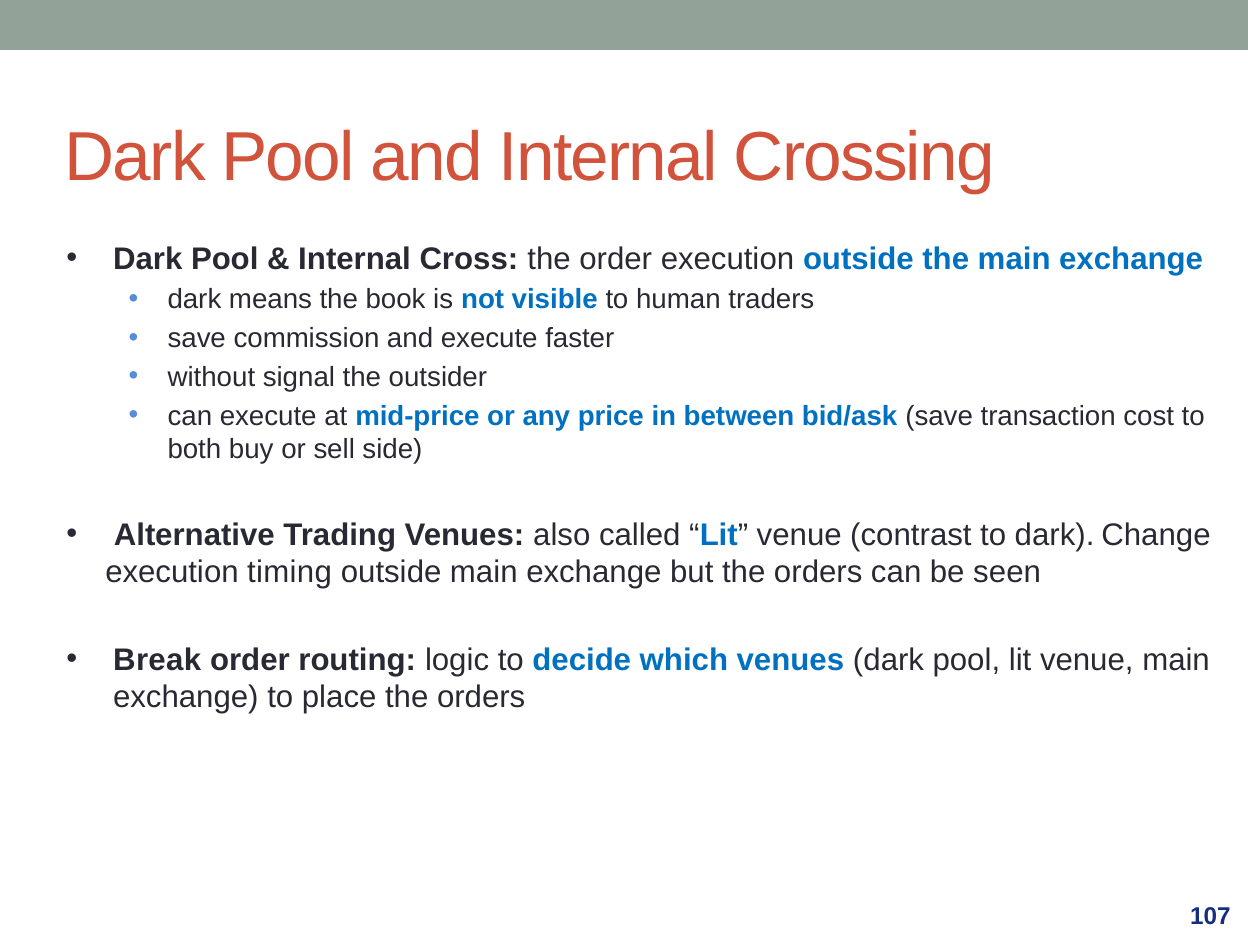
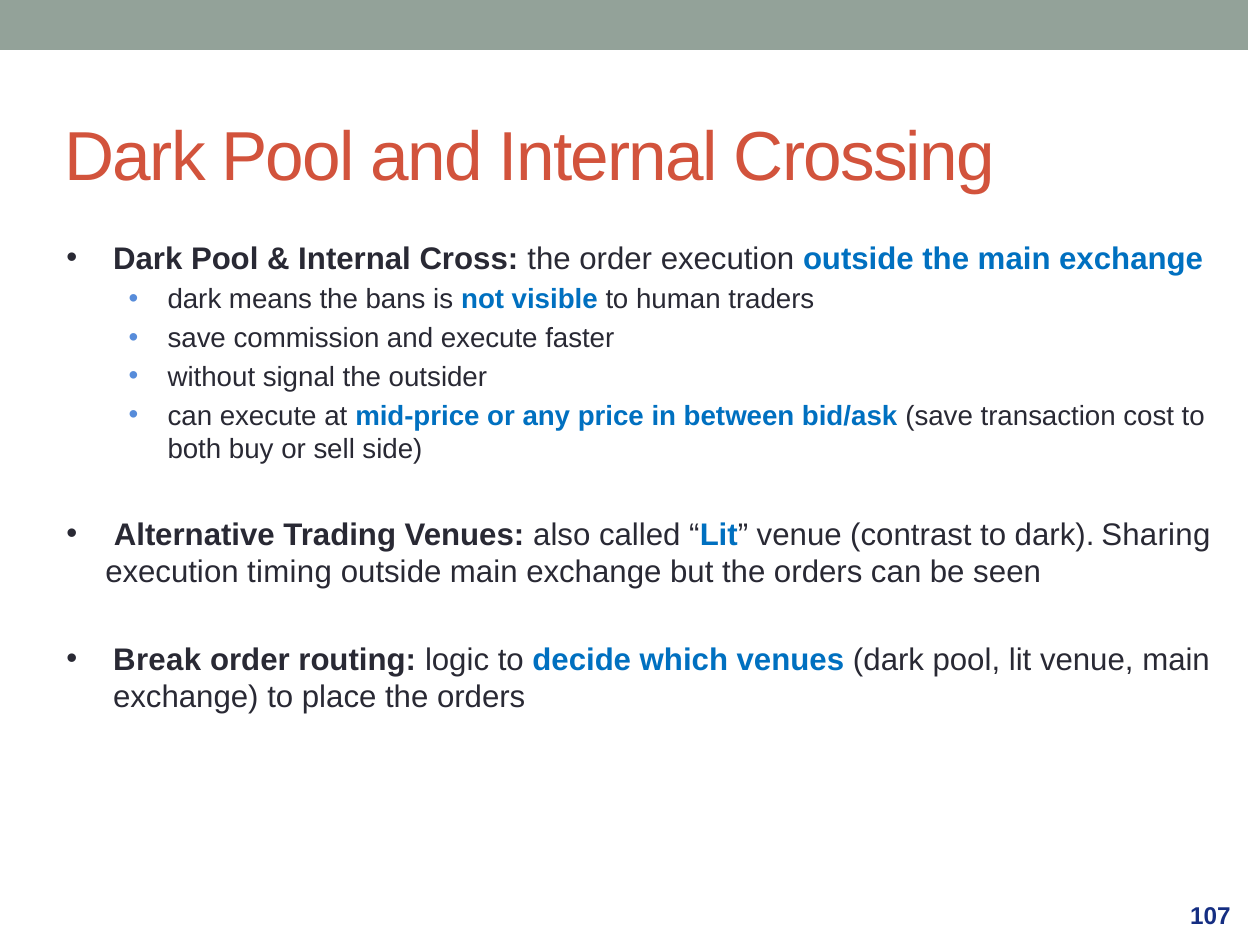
book: book -> bans
Change: Change -> Sharing
